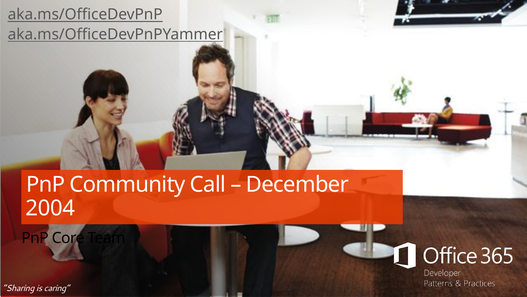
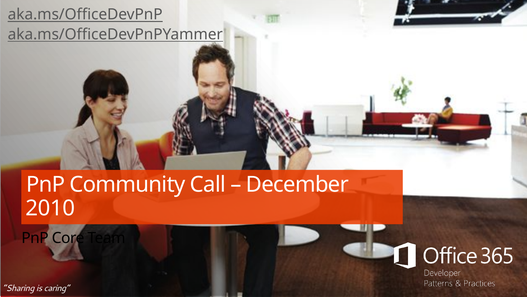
2004: 2004 -> 2010
